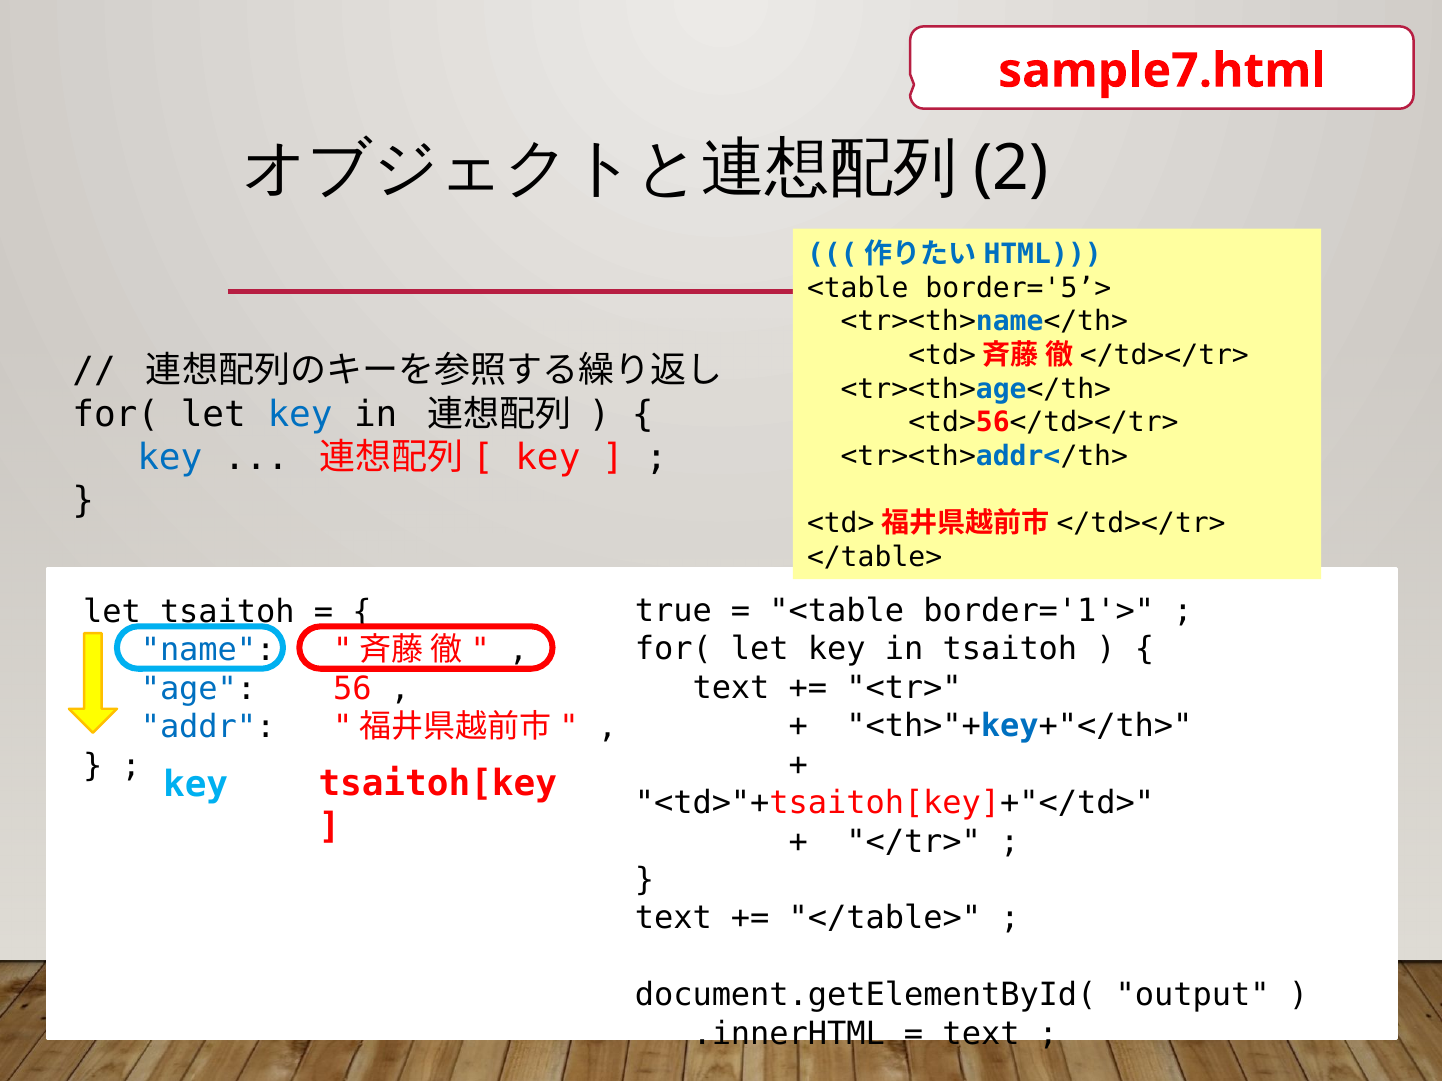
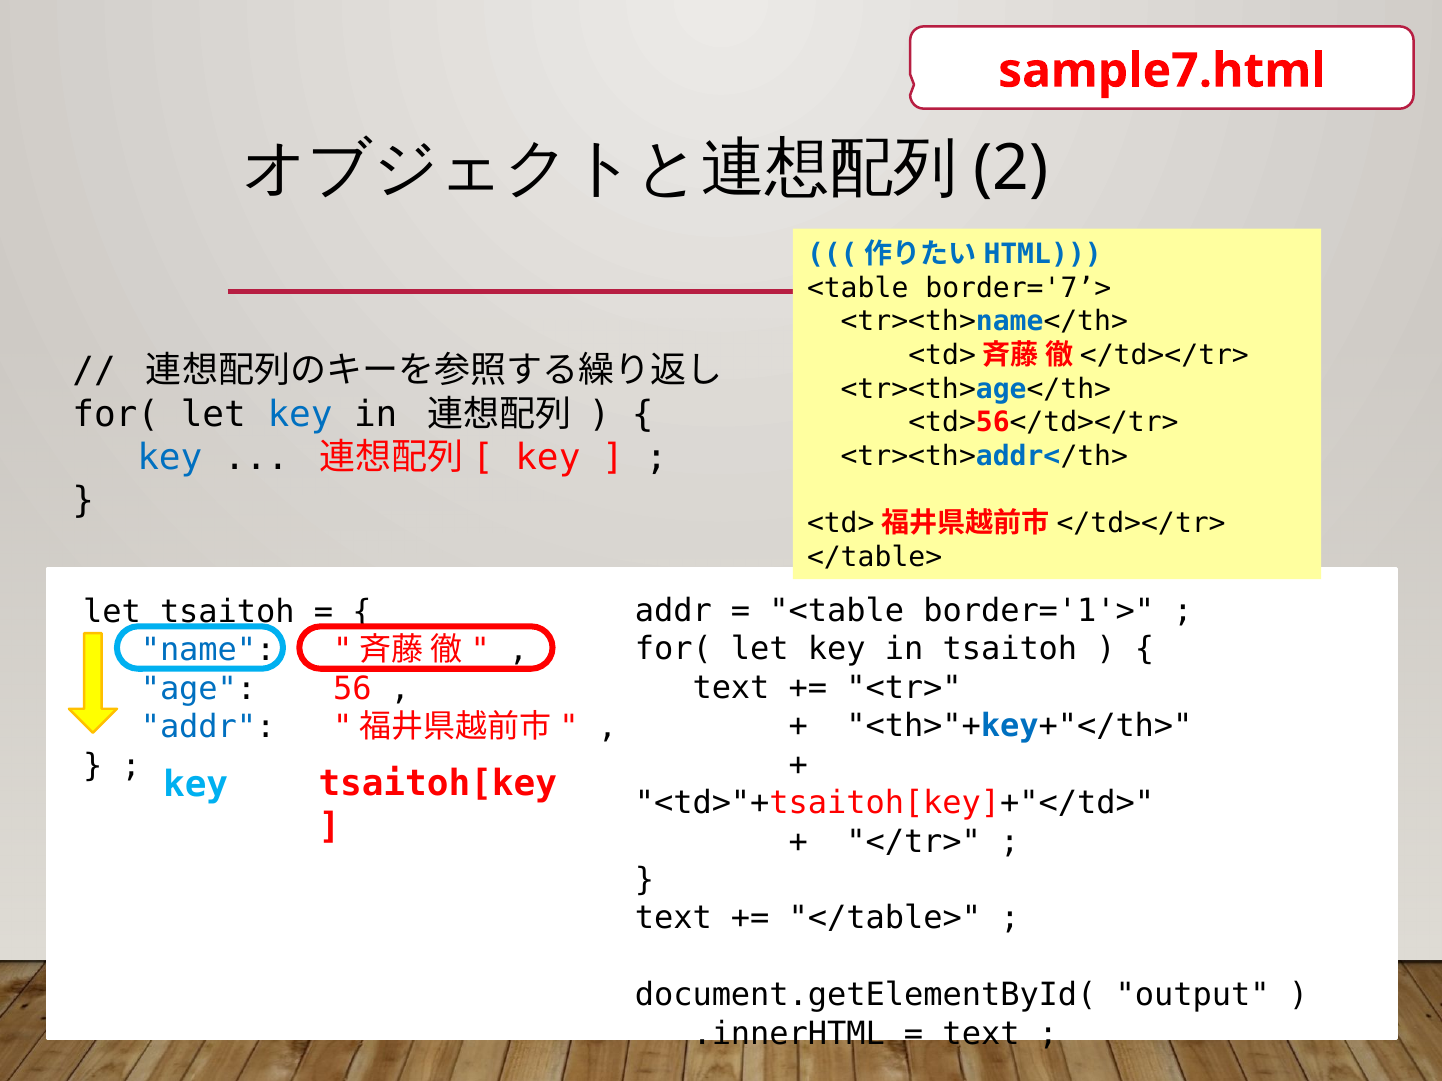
border='5’>: border='5’> -> border='7’>
true at (673, 611): true -> addr
